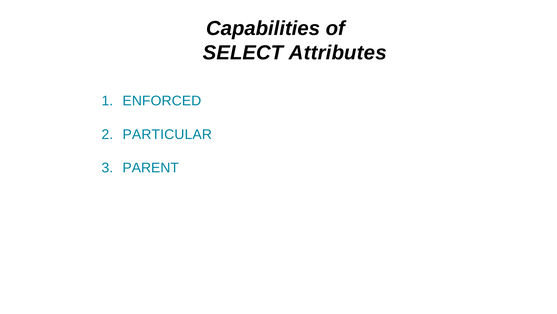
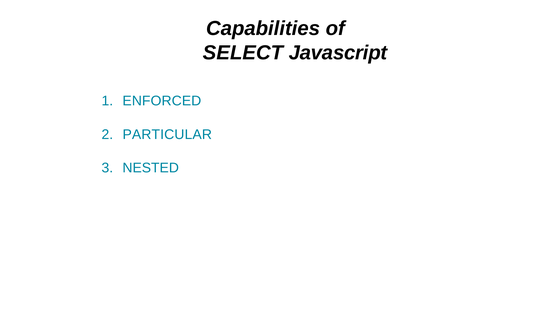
Attributes: Attributes -> Javascript
PARENT: PARENT -> NESTED
